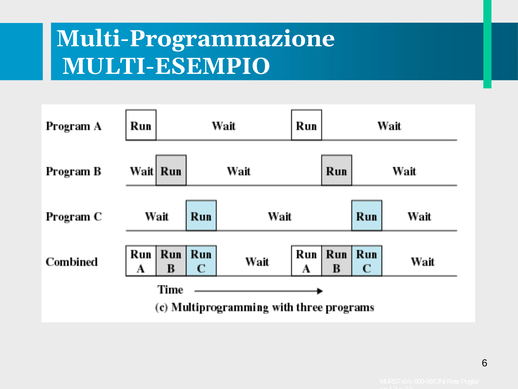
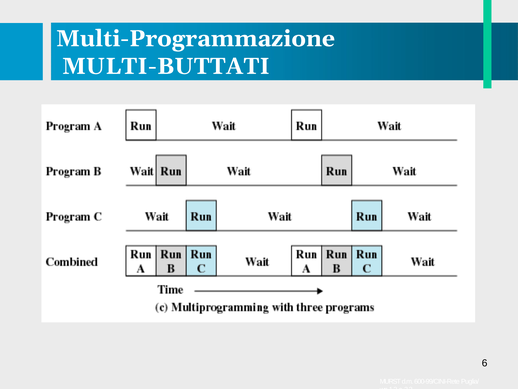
MULTI-ESEMPIO: MULTI-ESEMPIO -> MULTI-BUTTATI
